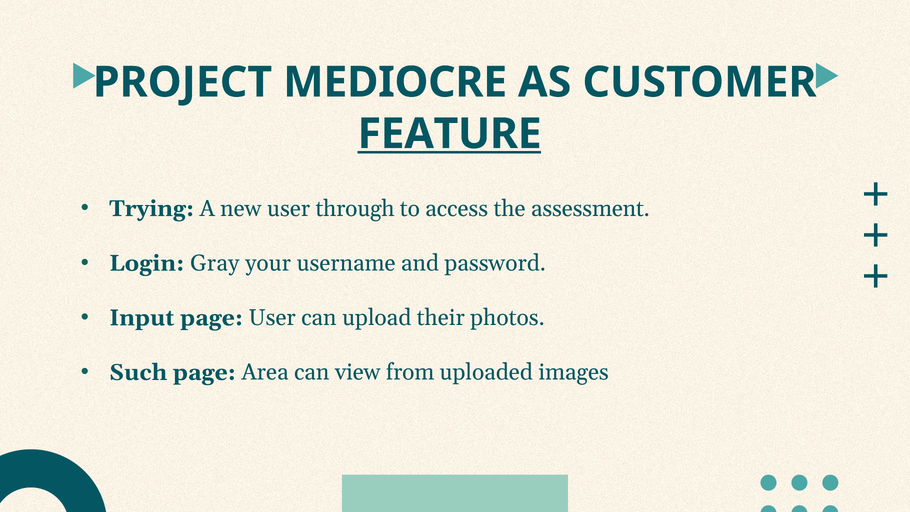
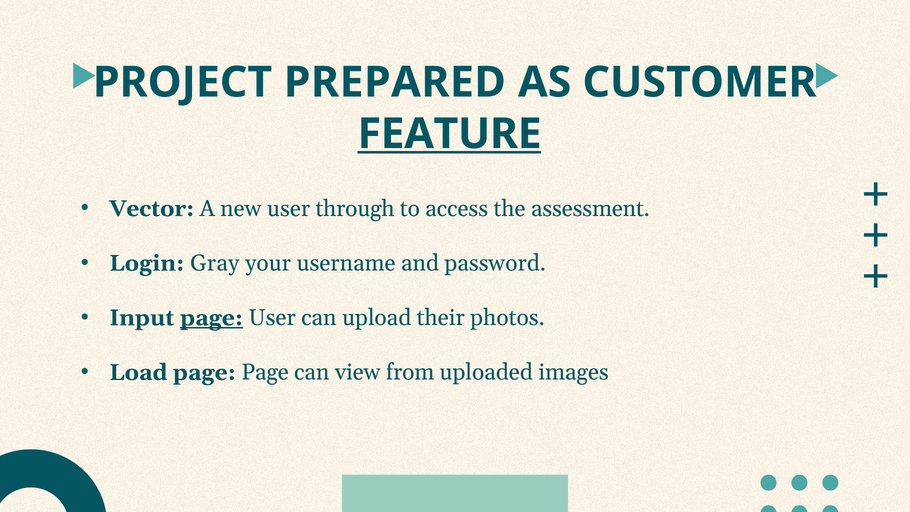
MEDIOCRE: MEDIOCRE -> PREPARED
Trying: Trying -> Vector
page at (212, 318) underline: none -> present
Such: Such -> Load
page Area: Area -> Page
